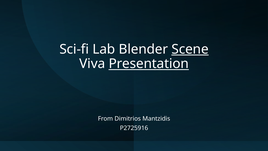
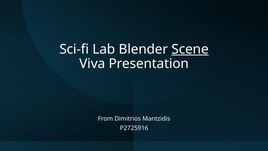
Presentation underline: present -> none
